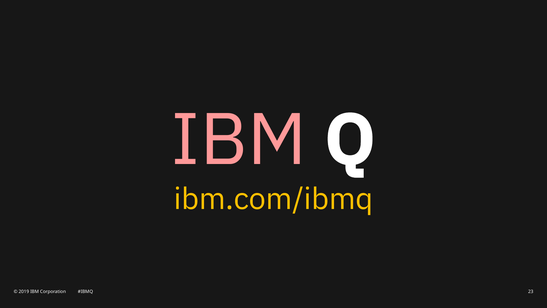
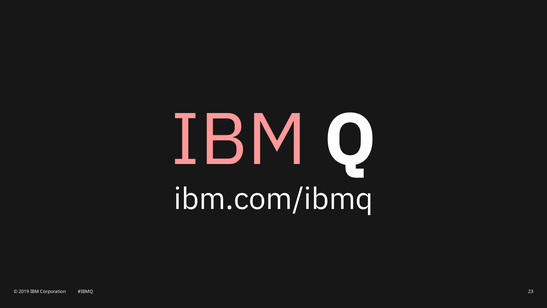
ibm.com/ibmq colour: yellow -> white
